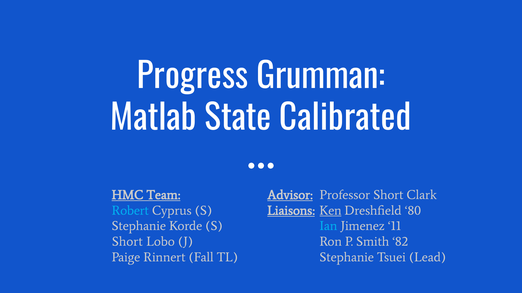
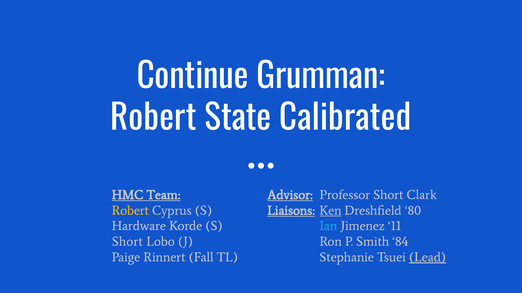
Progress: Progress -> Continue
Matlab at (153, 119): Matlab -> Robert
Robert at (130, 211) colour: light blue -> yellow
Stephanie at (139, 227): Stephanie -> Hardware
82: 82 -> 84
Lead underline: none -> present
